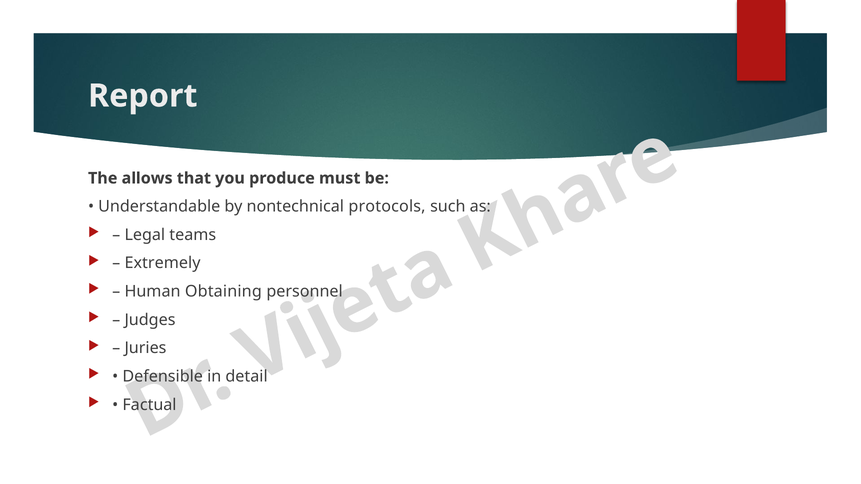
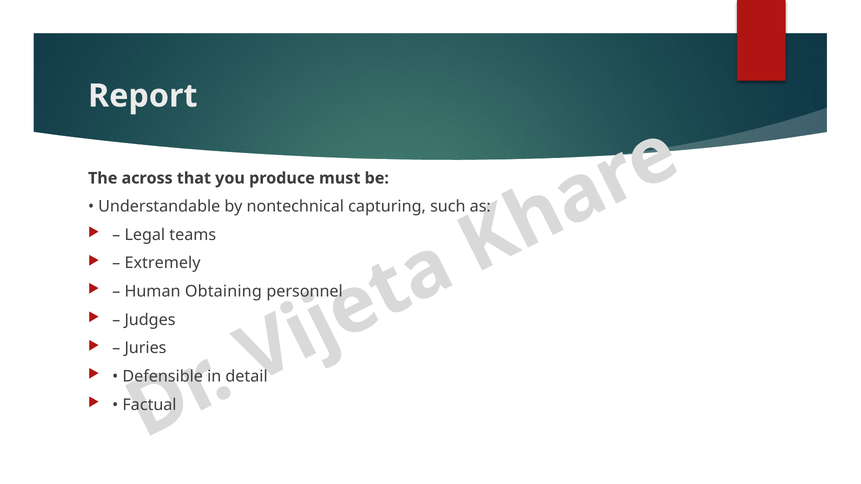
allows: allows -> across
protocols: protocols -> capturing
